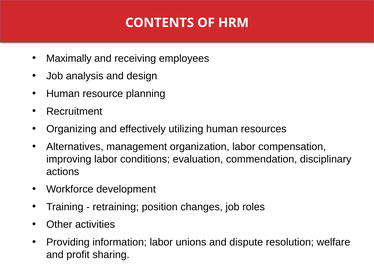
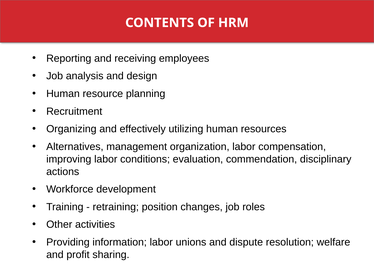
Maximally: Maximally -> Reporting
